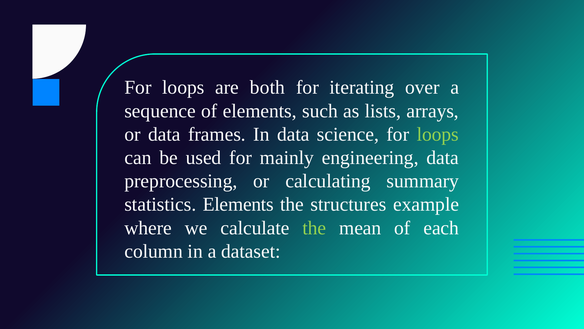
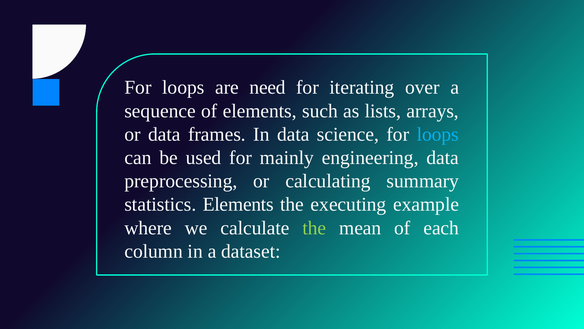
both: both -> need
loops at (438, 134) colour: light green -> light blue
structures: structures -> executing
